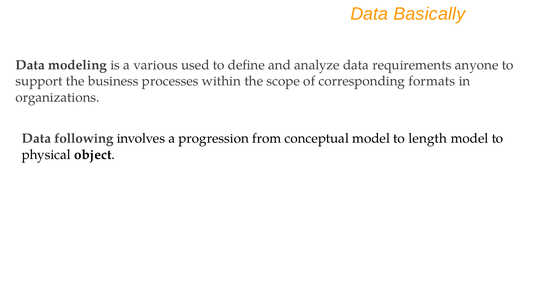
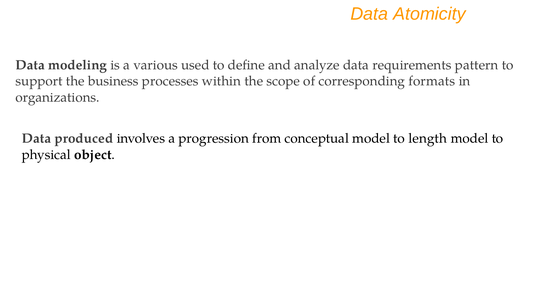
Basically: Basically -> Atomicity
anyone: anyone -> pattern
following: following -> produced
